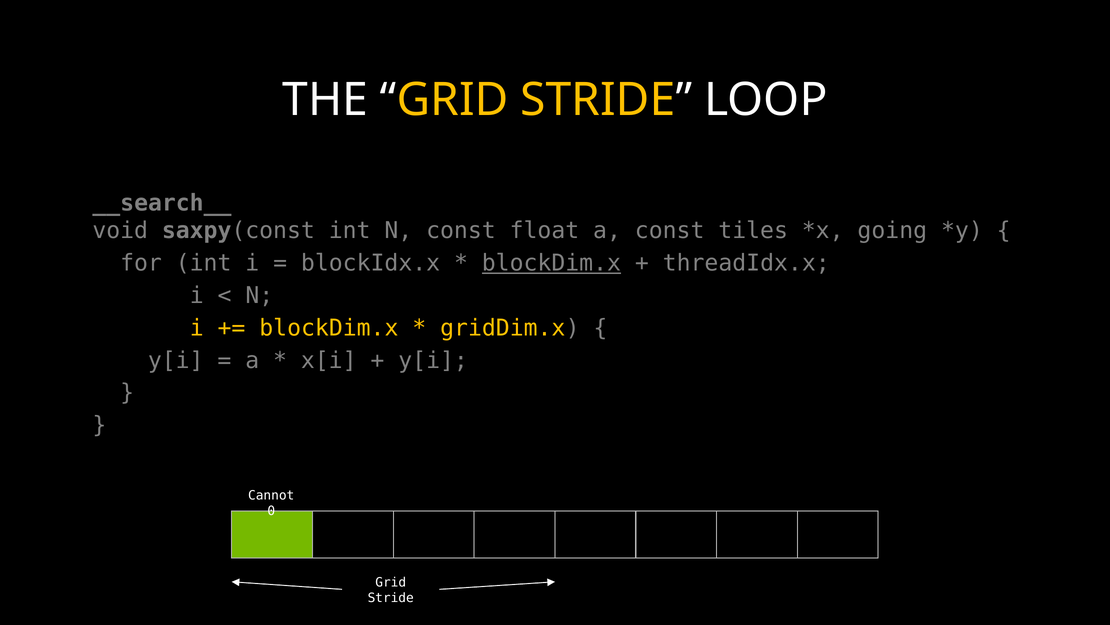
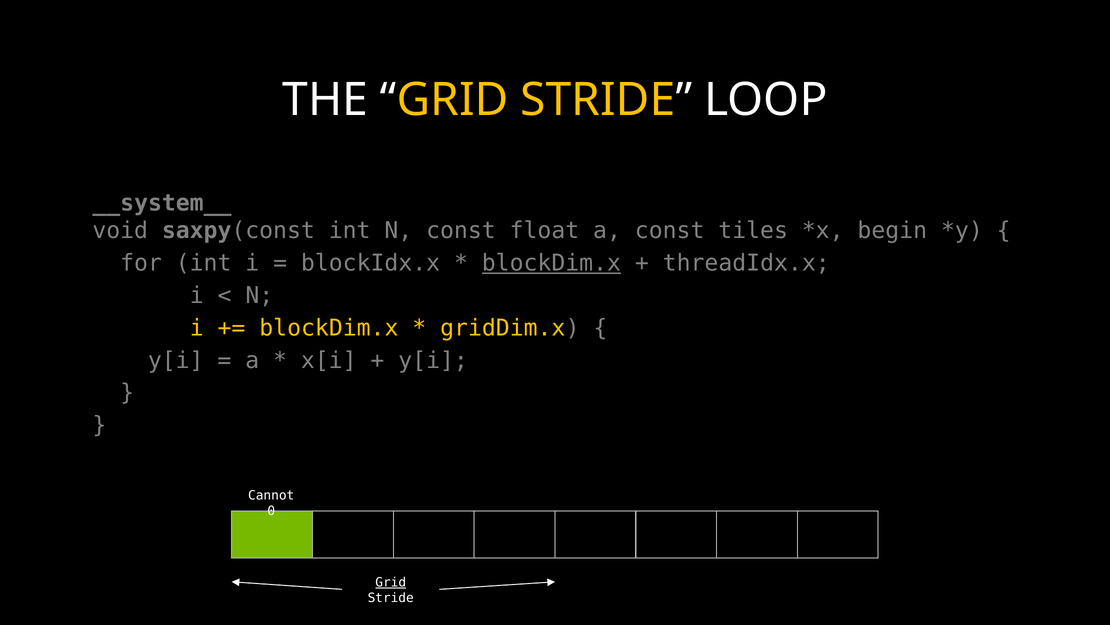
__search__: __search__ -> __system__
going: going -> begin
Grid at (391, 582) underline: none -> present
